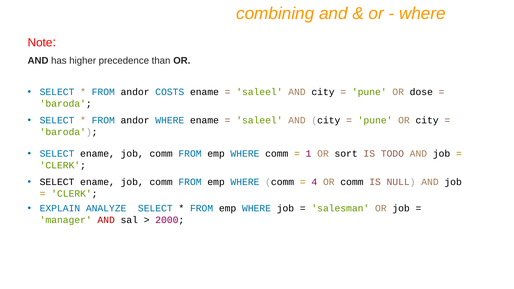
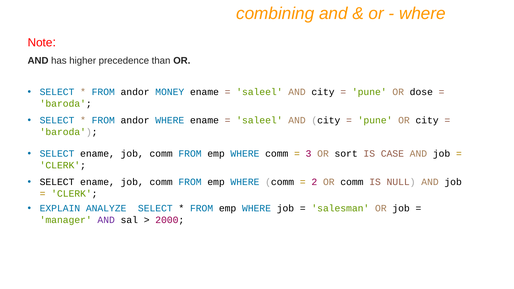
COSTS: COSTS -> MONEY
1: 1 -> 3
TODO: TODO -> CASE
4: 4 -> 2
AND at (106, 220) colour: red -> purple
